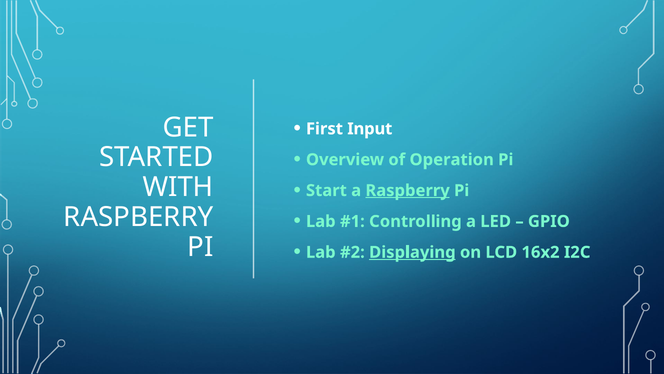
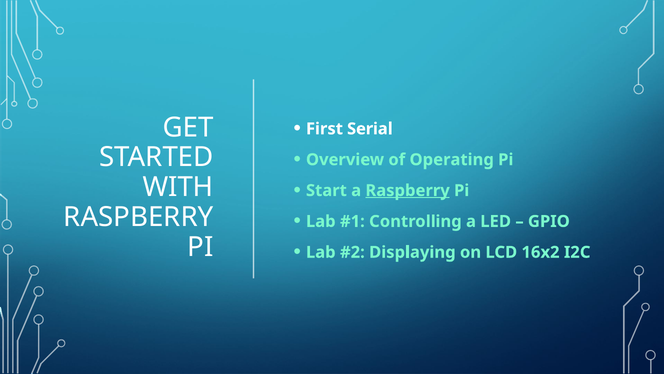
Input: Input -> Serial
Operation: Operation -> Operating
Displaying underline: present -> none
